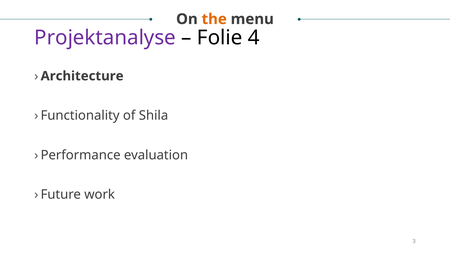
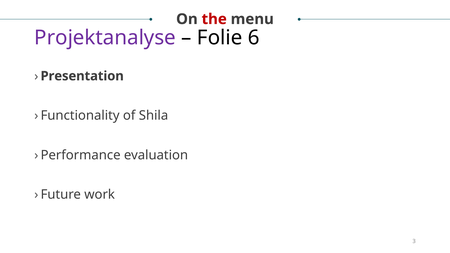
the colour: orange -> red
4: 4 -> 6
Architecture: Architecture -> Presentation
